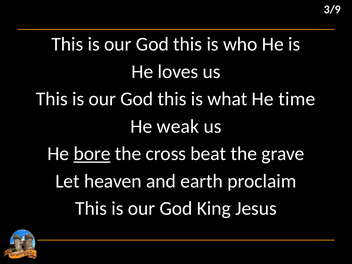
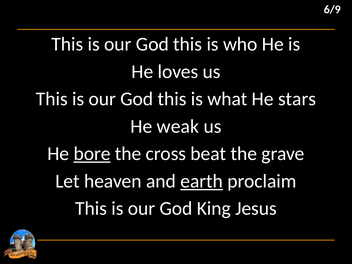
3/9: 3/9 -> 6/9
time: time -> stars
earth underline: none -> present
